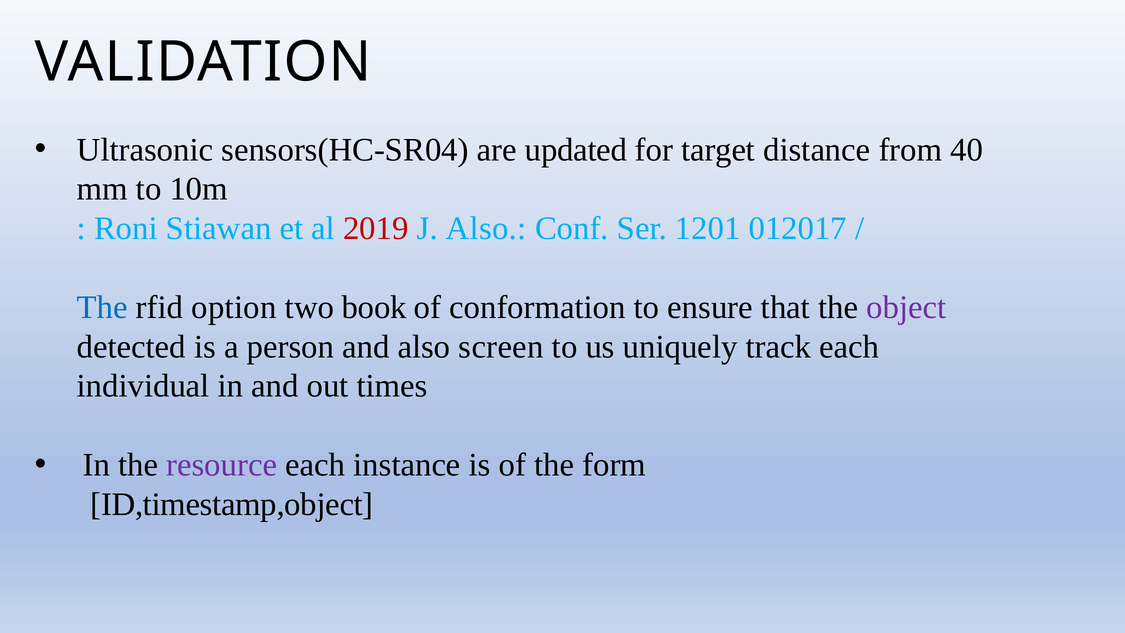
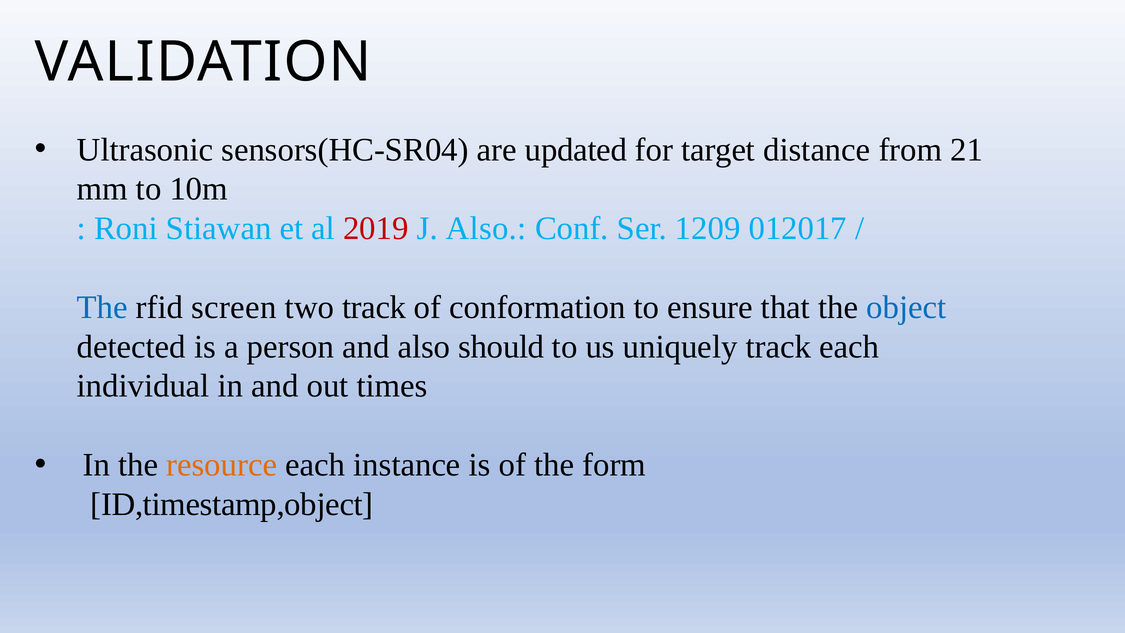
40: 40 -> 21
1201: 1201 -> 1209
option: option -> screen
two book: book -> track
object colour: purple -> blue
screen: screen -> should
resource colour: purple -> orange
